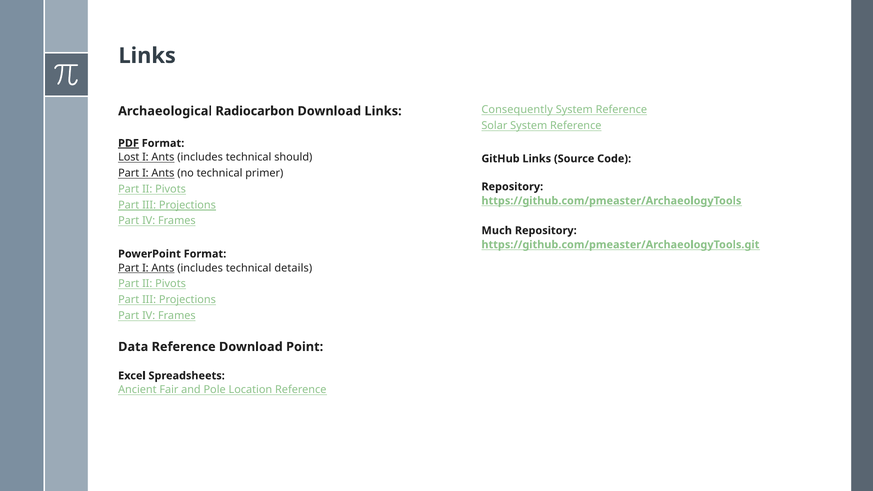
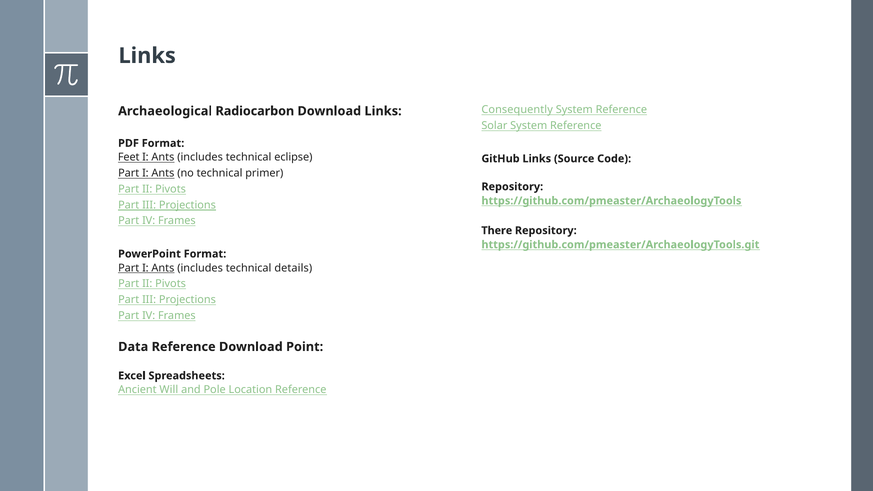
PDF underline: present -> none
Lost: Lost -> Feet
should: should -> eclipse
Much: Much -> There
Fair: Fair -> Will
